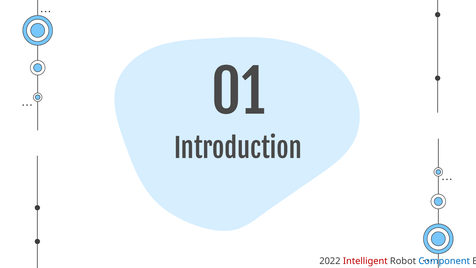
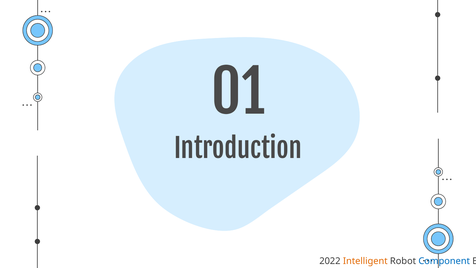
Intelligent colour: red -> orange
